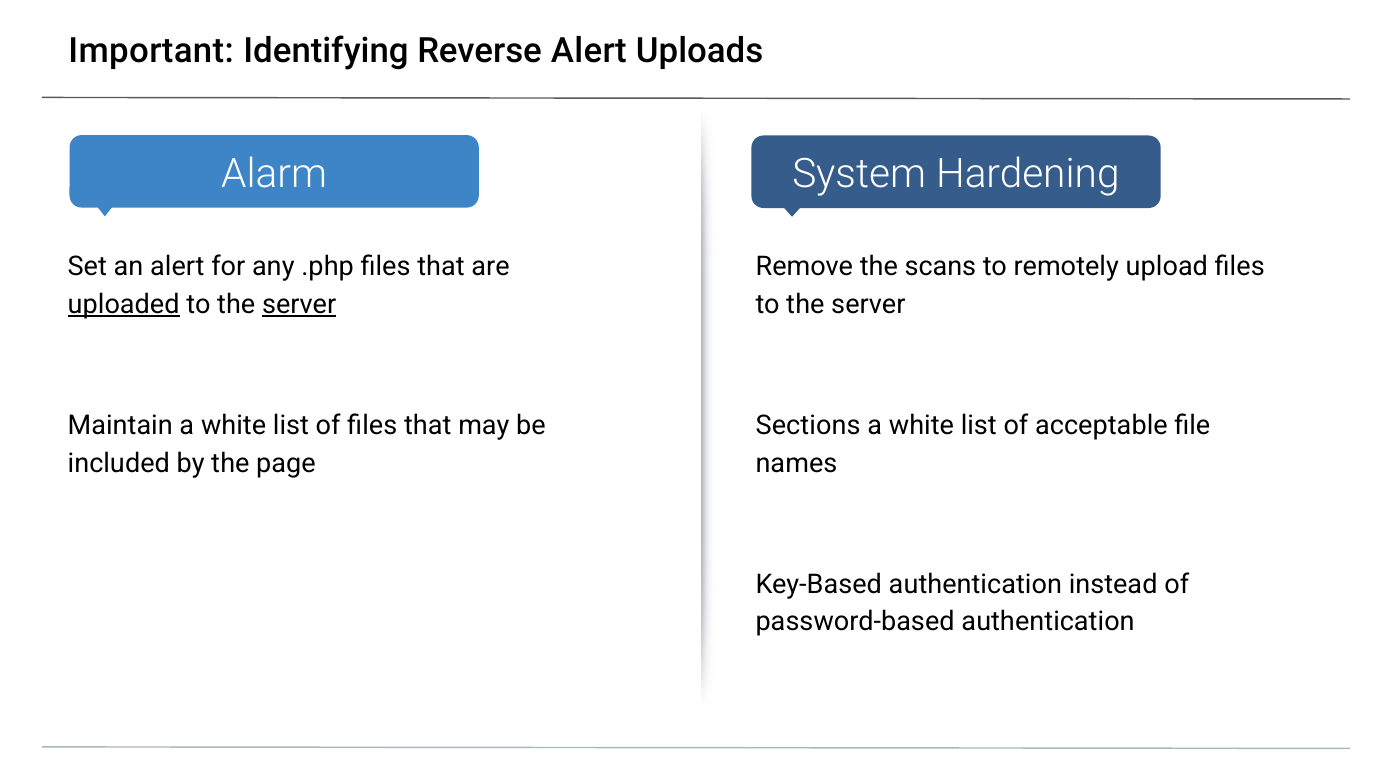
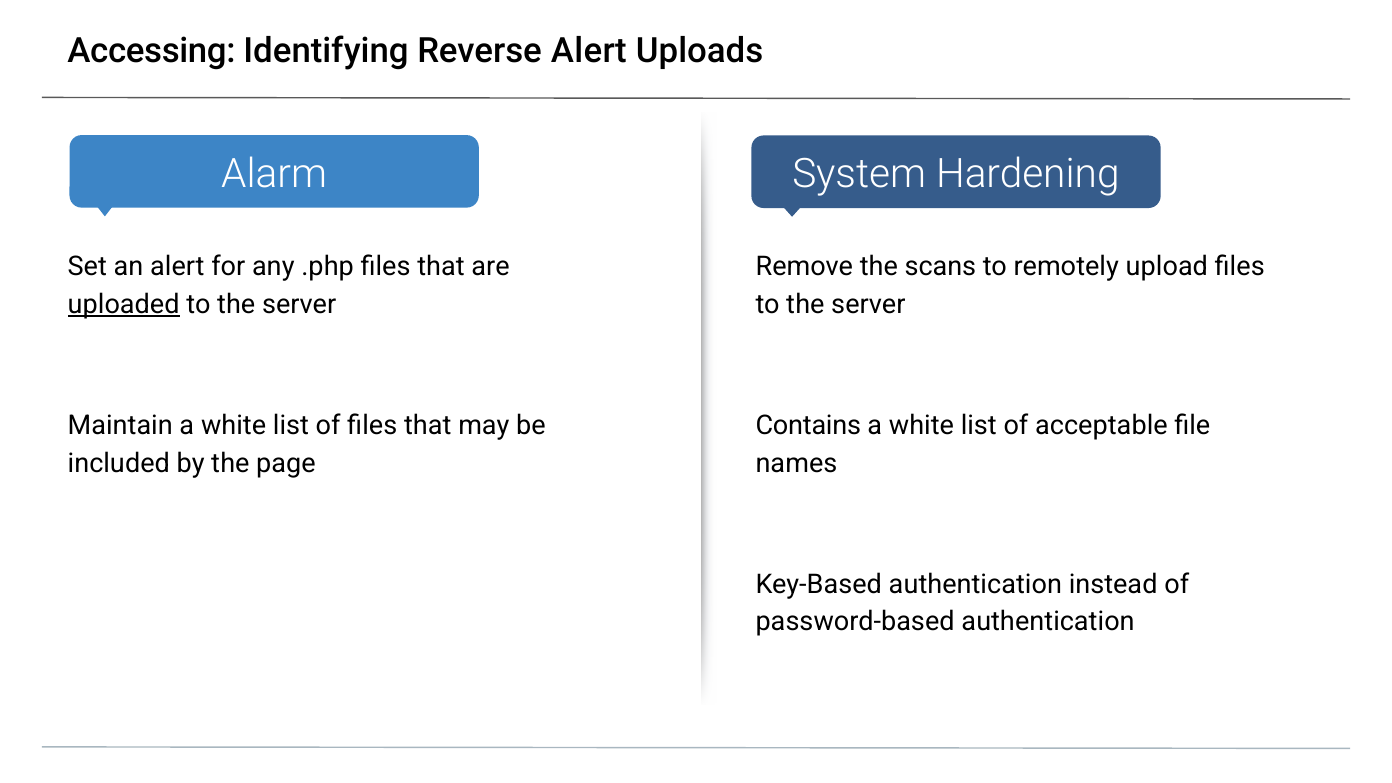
Important: Important -> Accessing
server at (299, 304) underline: present -> none
Sections: Sections -> Contains
